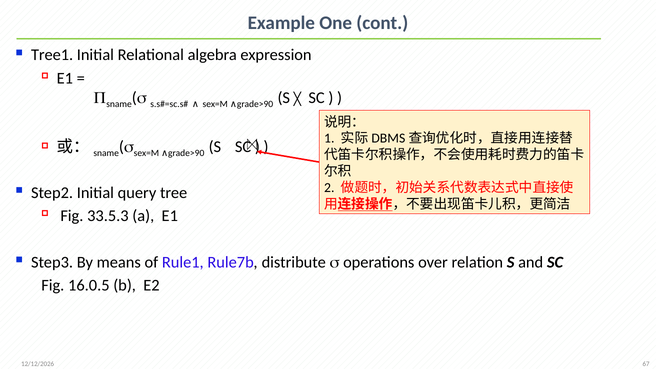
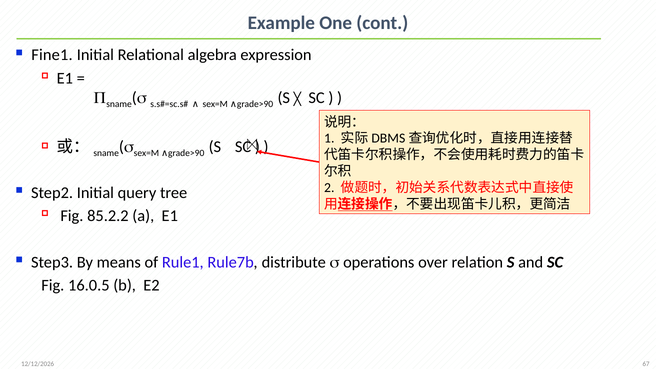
Tree1: Tree1 -> Fine1
33.5.3: 33.5.3 -> 85.2.2
